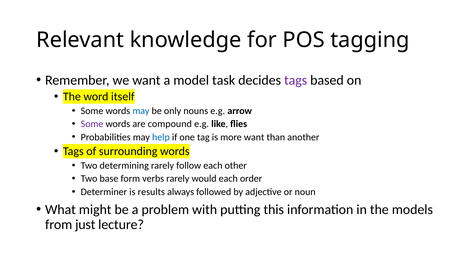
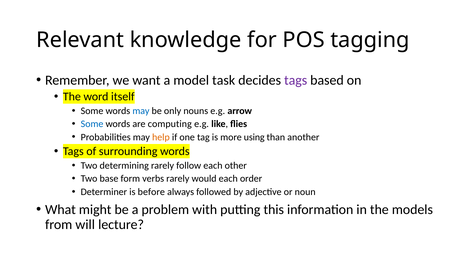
Some at (92, 124) colour: purple -> blue
compound: compound -> computing
help colour: blue -> orange
more want: want -> using
results: results -> before
just: just -> will
